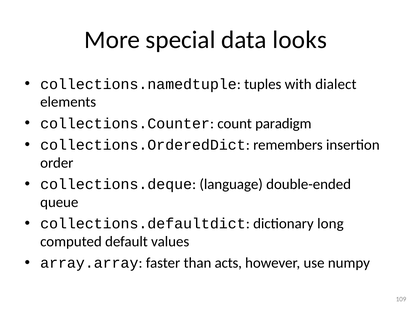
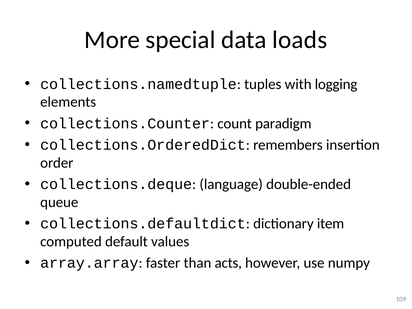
looks: looks -> loads
dialect: dialect -> logging
long: long -> item
